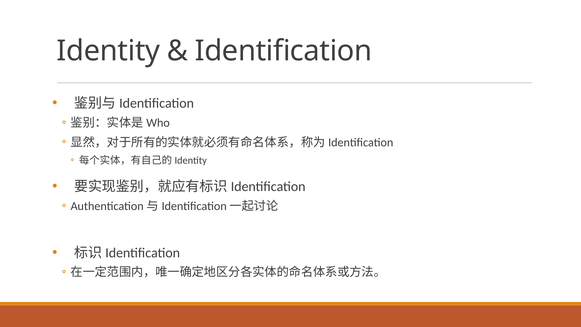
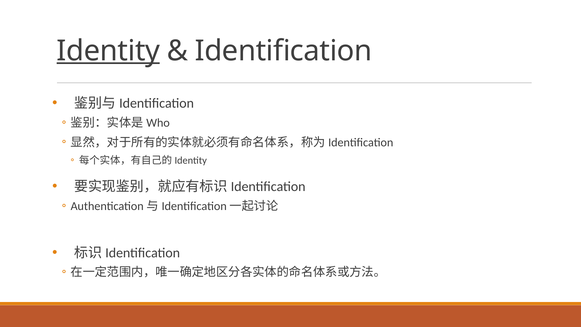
Identity underline: none -> present
